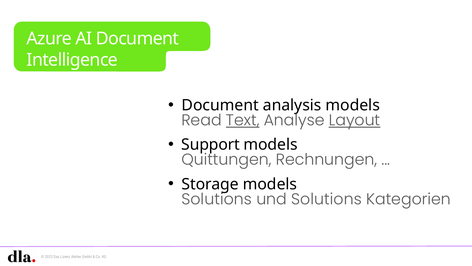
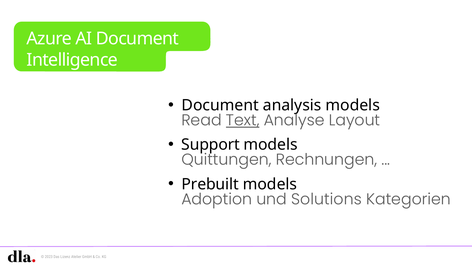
Layout underline: present -> none
Storage: Storage -> Prebuilt
Solutions at (217, 199): Solutions -> Adoption
